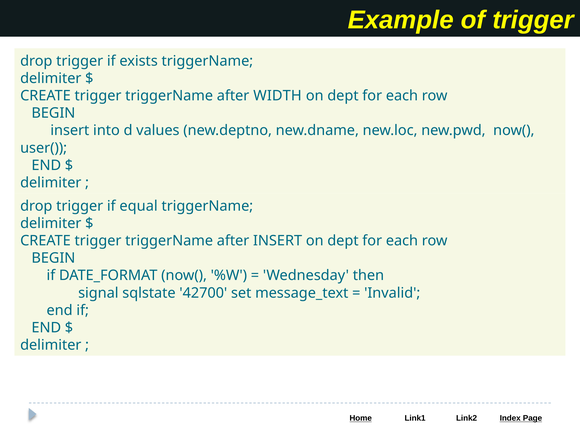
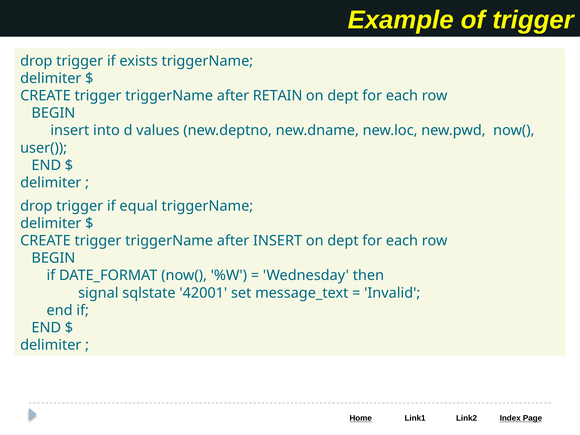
WIDTH: WIDTH -> RETAIN
42700: 42700 -> 42001
